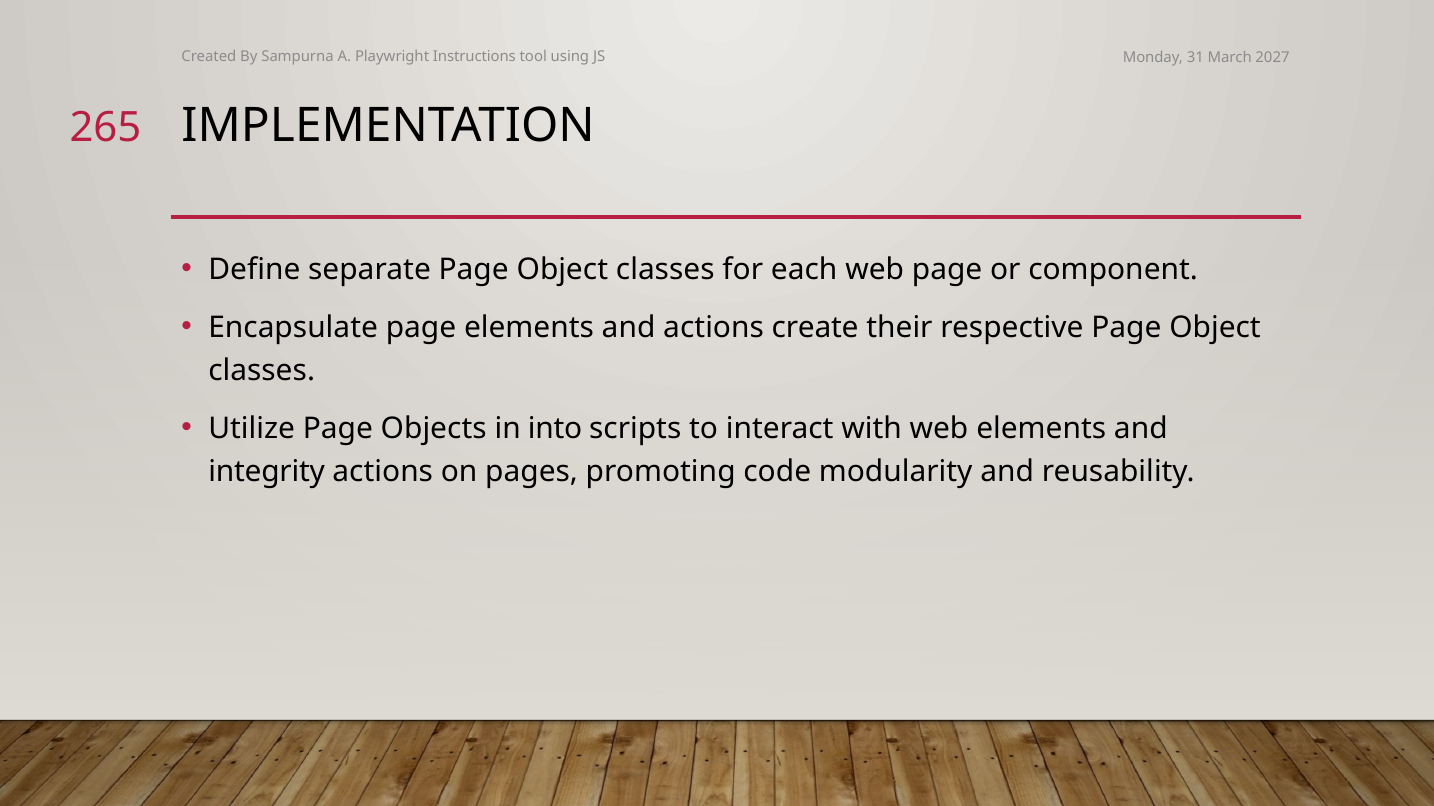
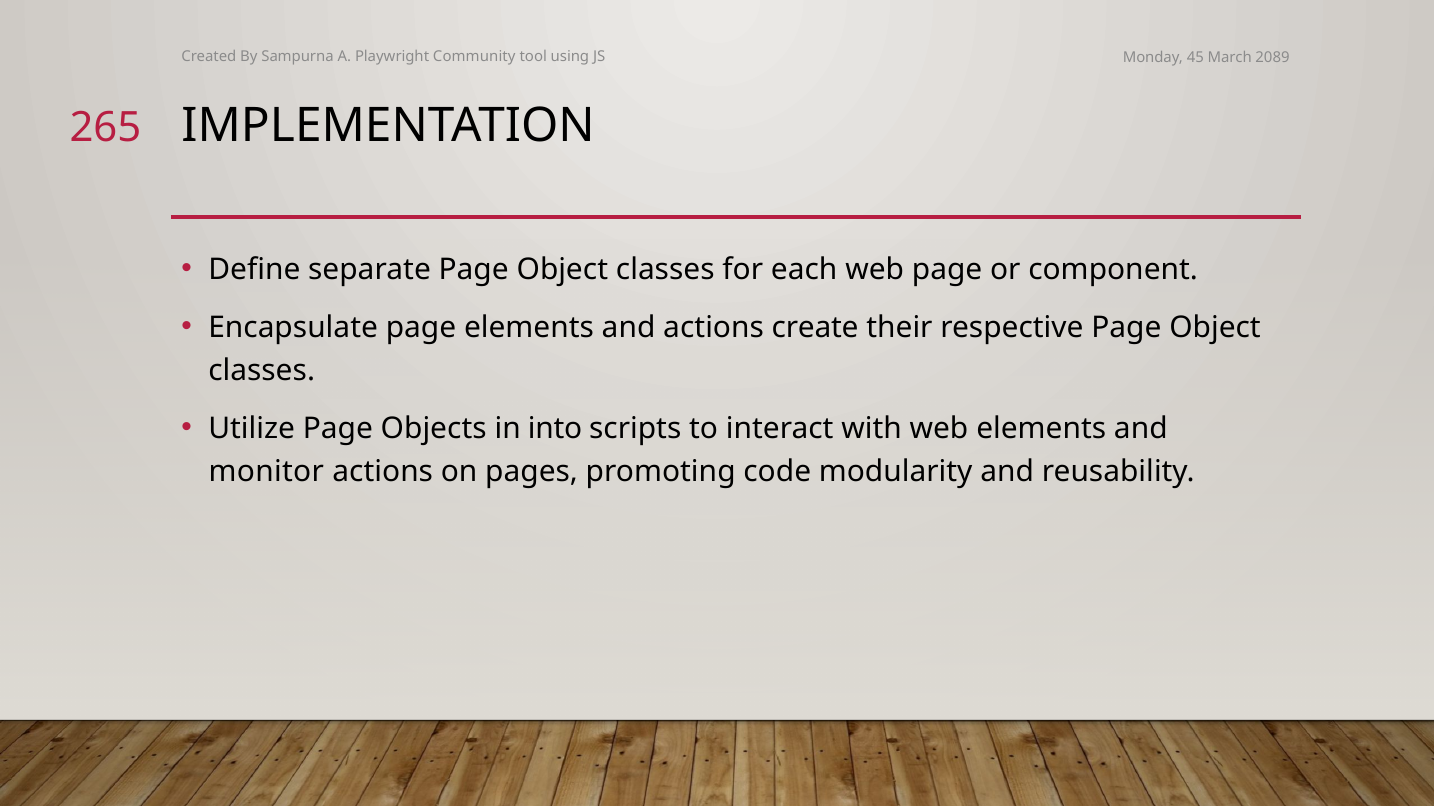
Instructions: Instructions -> Community
31: 31 -> 45
2027: 2027 -> 2089
integrity: integrity -> monitor
